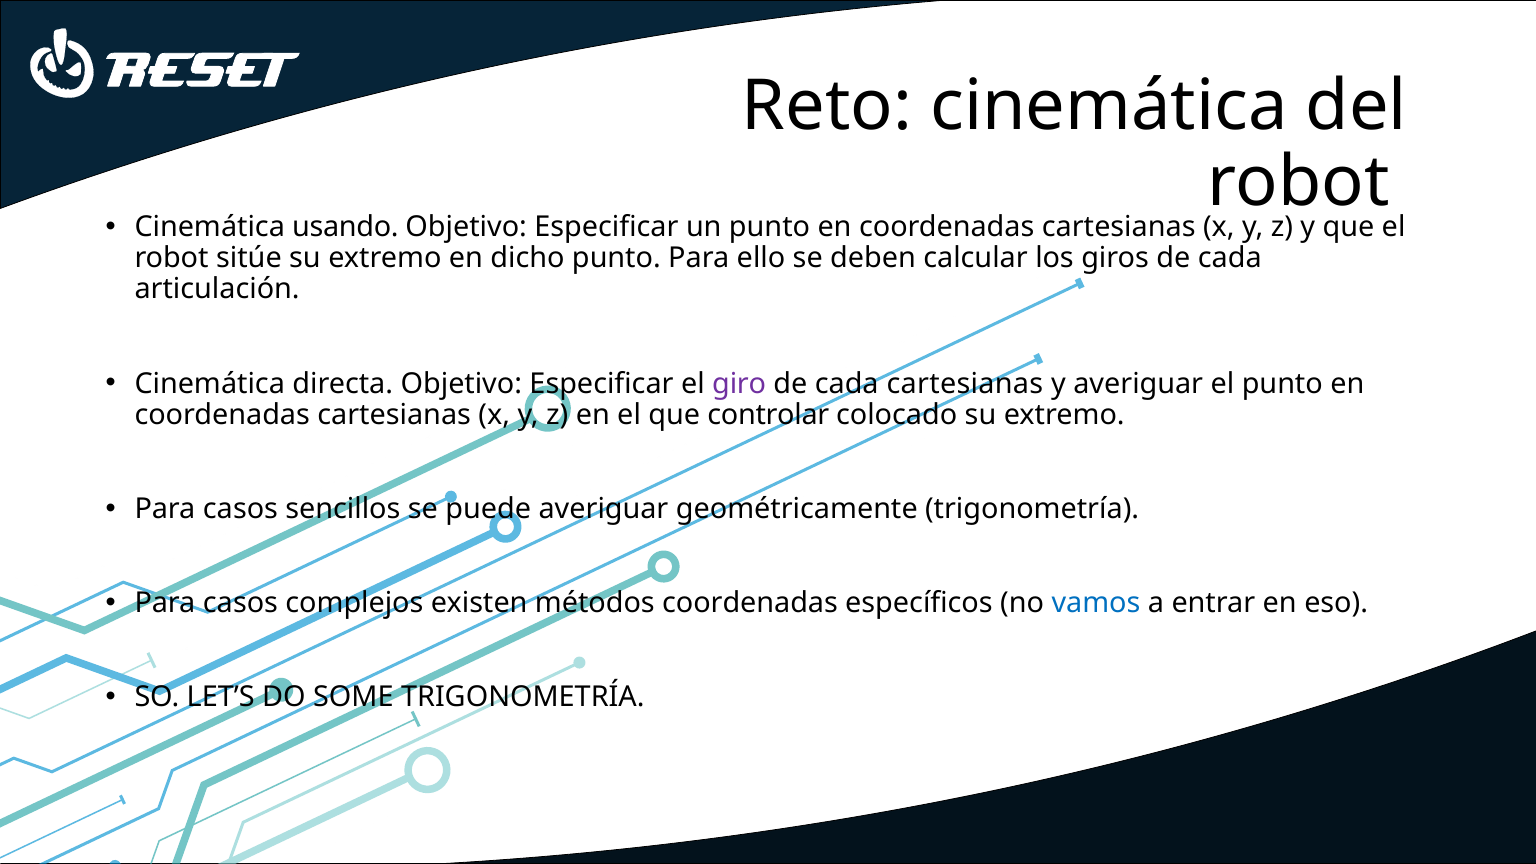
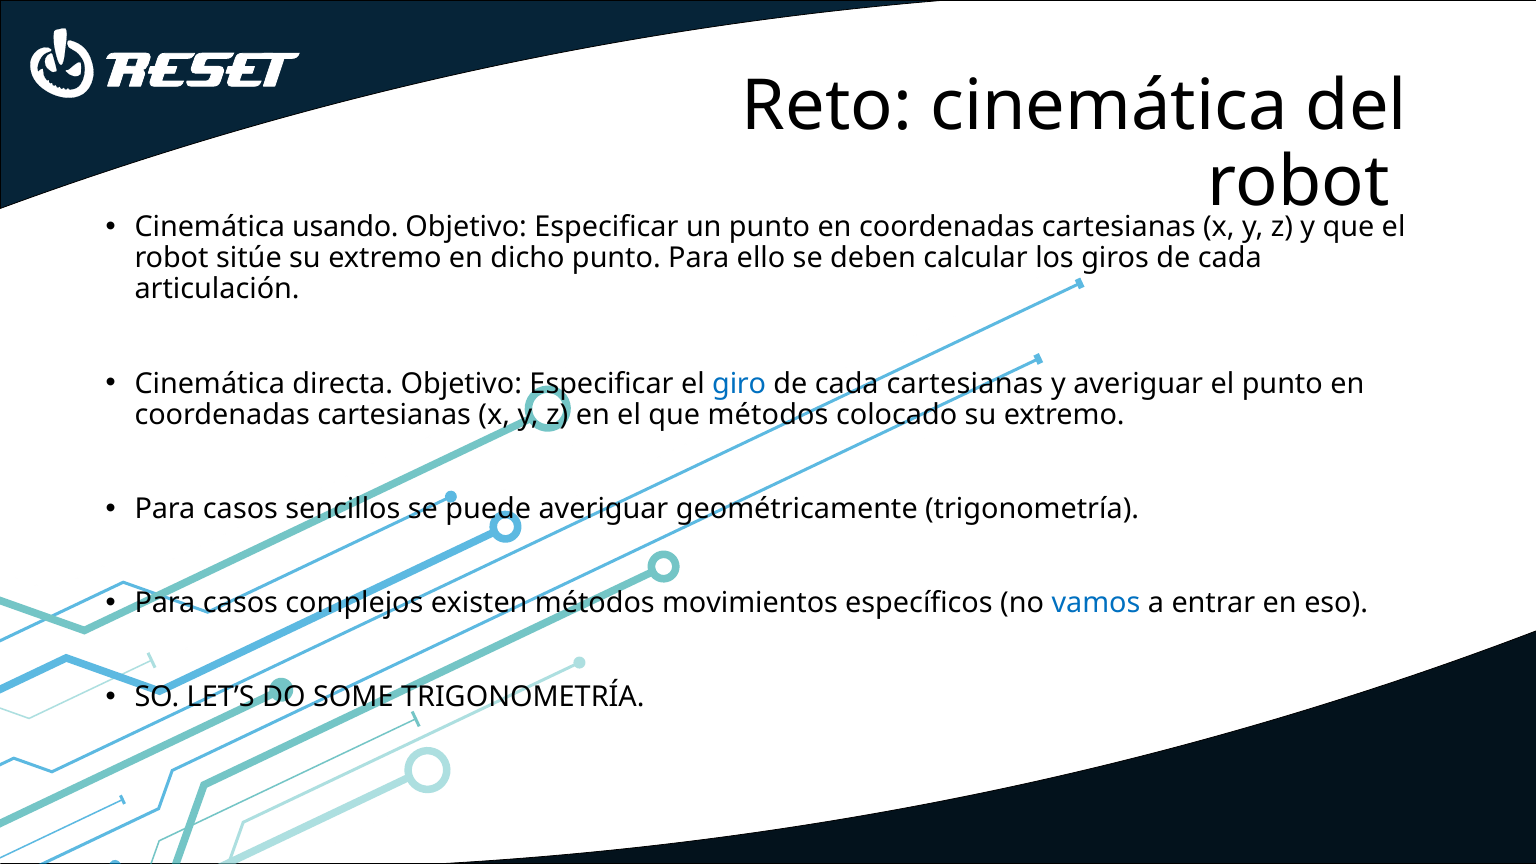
giro colour: purple -> blue
que controlar: controlar -> métodos
métodos coordenadas: coordenadas -> movimientos
